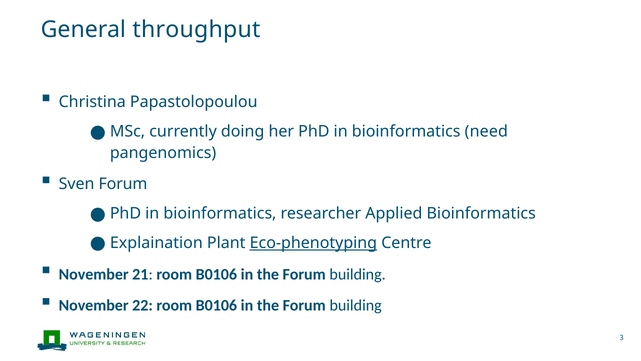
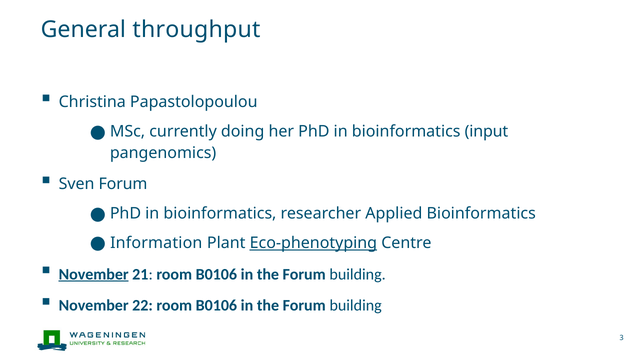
need: need -> input
Explaination: Explaination -> Information
November at (94, 274) underline: none -> present
